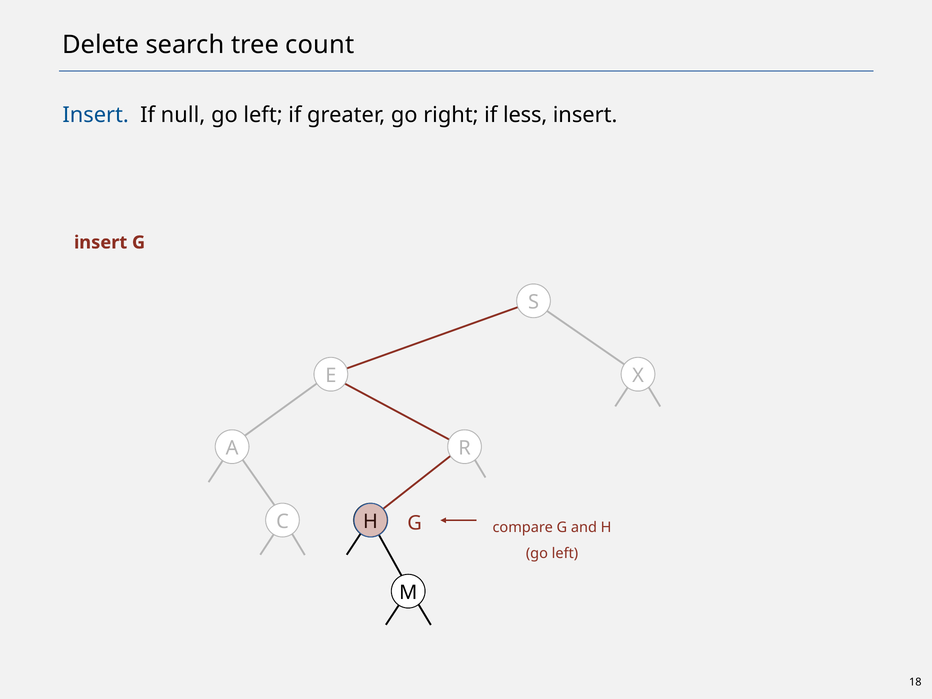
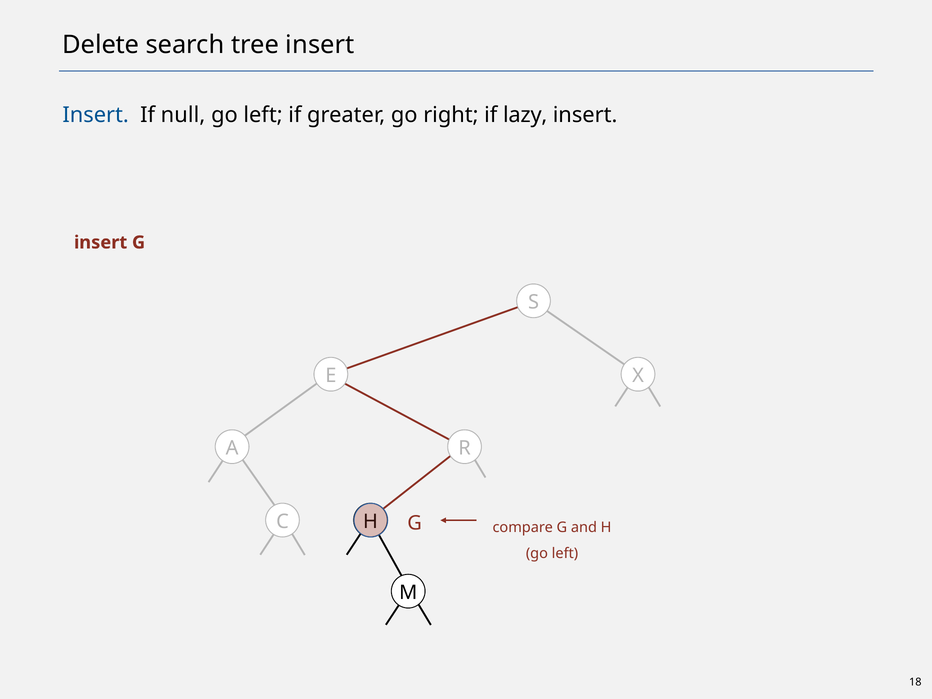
tree count: count -> insert
less: less -> lazy
